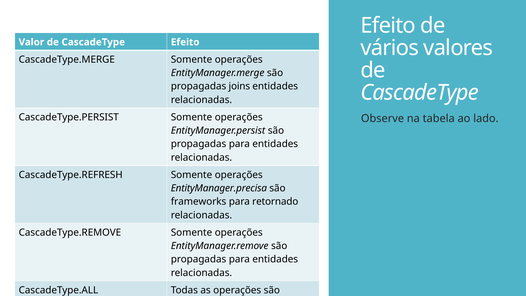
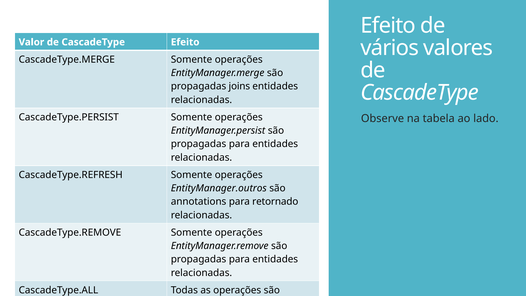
EntityManager.precisa: EntityManager.precisa -> EntityManager.outros
frameworks: frameworks -> annotations
